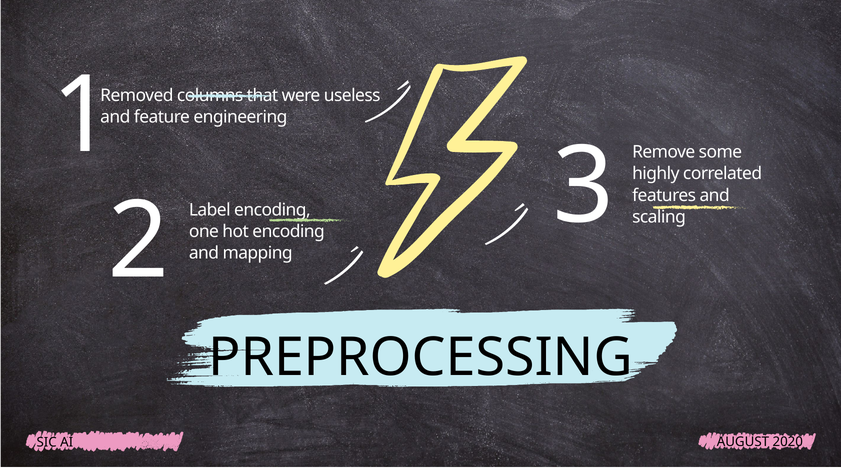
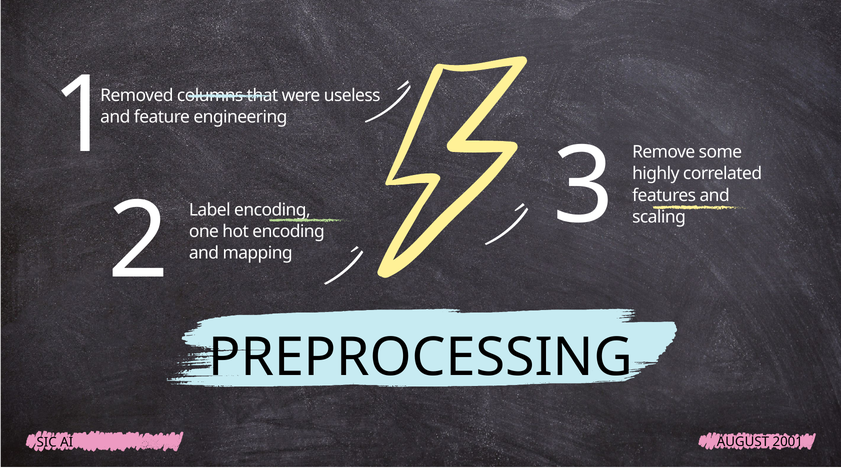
2020: 2020 -> 2001
